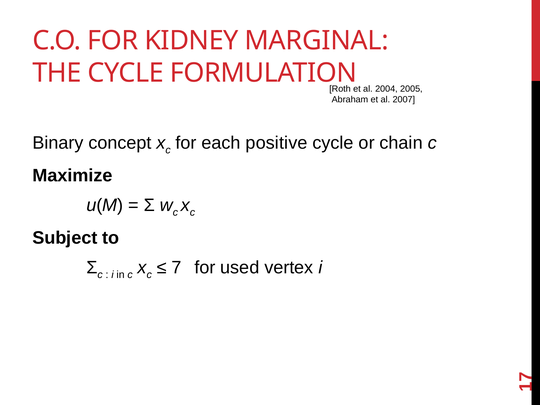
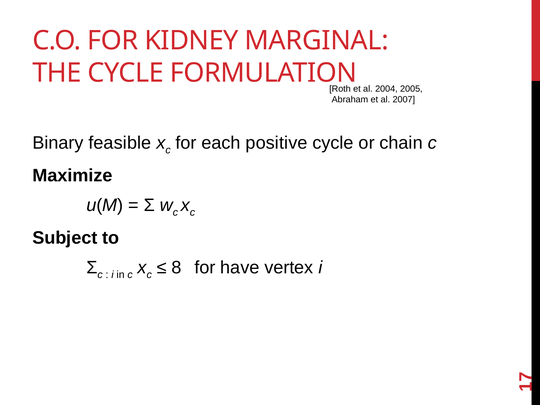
concept: concept -> feasible
7 at (177, 268): 7 -> 8
used: used -> have
